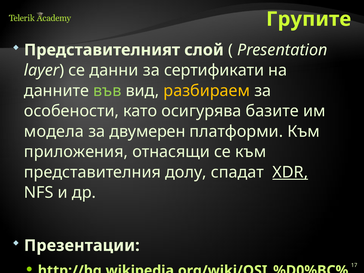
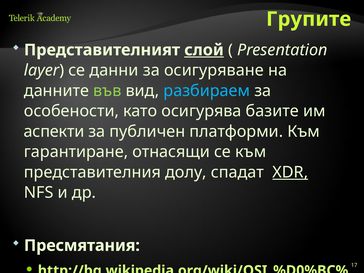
слой underline: none -> present
сертификати: сертификати -> осигуряване
разбираем colour: yellow -> light blue
модела: модела -> аспекти
двумерен: двумерен -> публичен
приложения: приложения -> гарантиране
Презентации: Презентации -> Пресмятания
